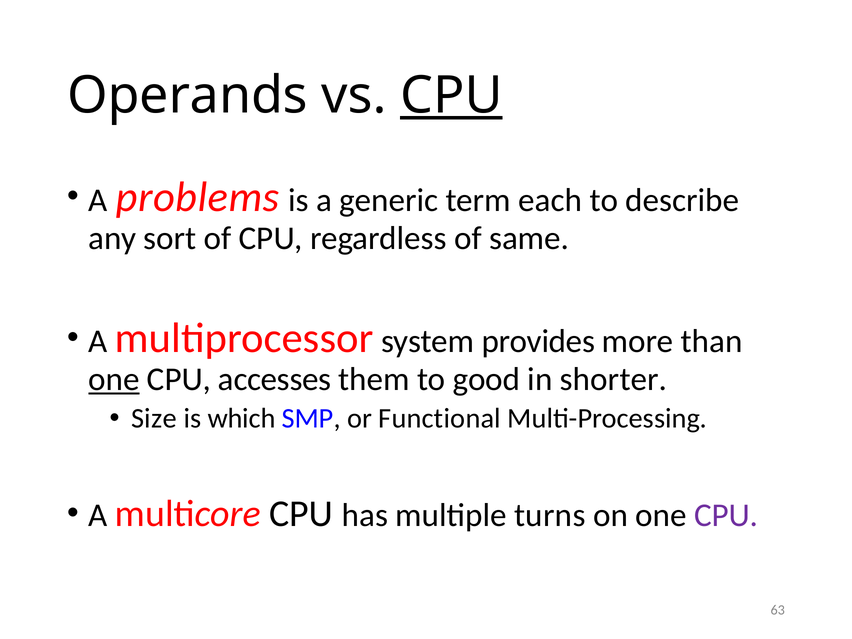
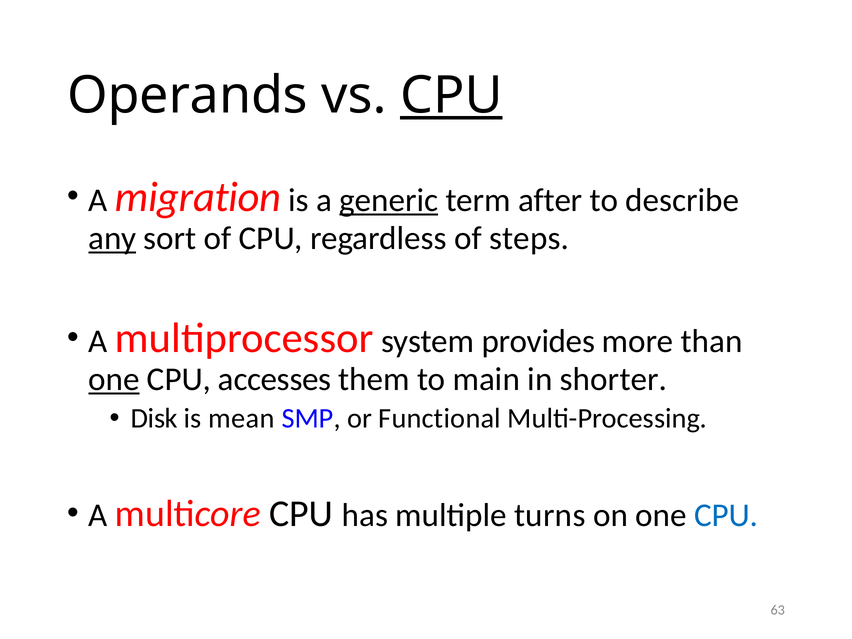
problems: problems -> migration
generic underline: none -> present
each: each -> after
any underline: none -> present
same: same -> steps
good: good -> main
Size: Size -> Disk
which: which -> mean
CPU at (726, 515) colour: purple -> blue
